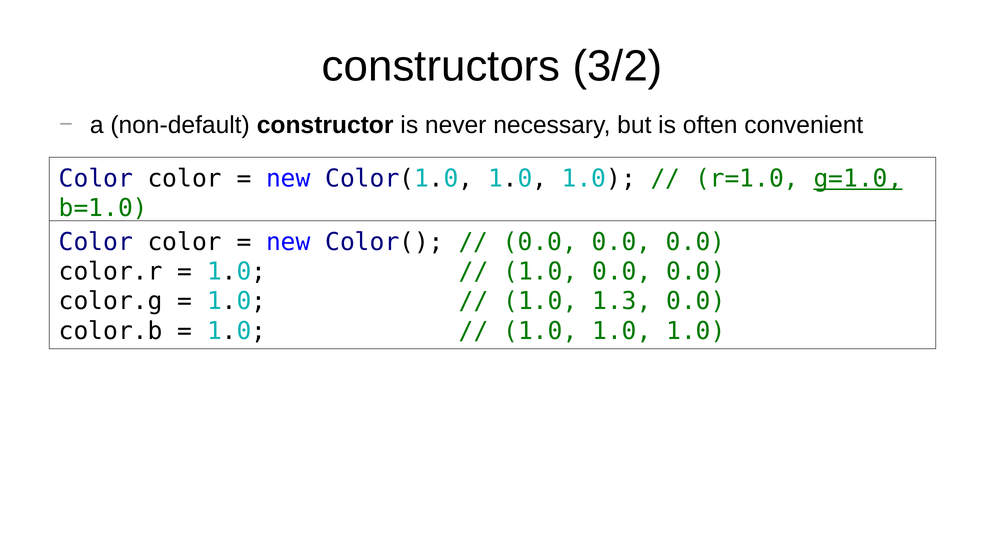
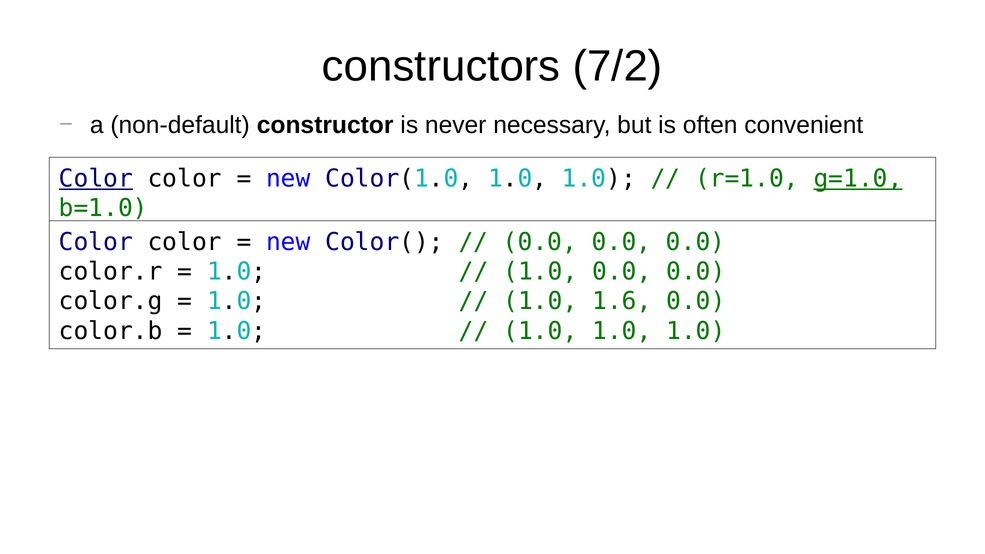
3/2: 3/2 -> 7/2
Color at (96, 179) underline: none -> present
1.3: 1.3 -> 1.6
